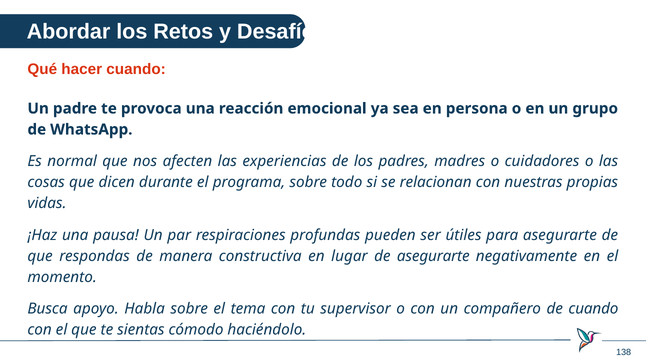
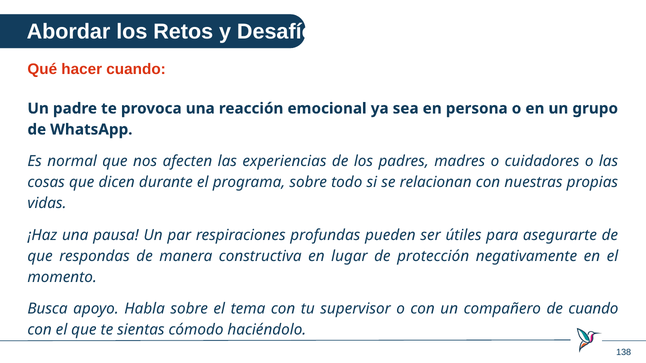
de asegurarte: asegurarte -> protección
